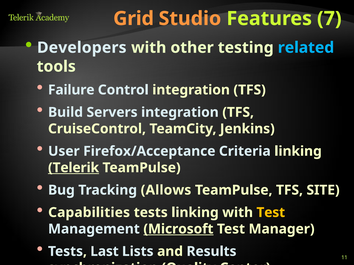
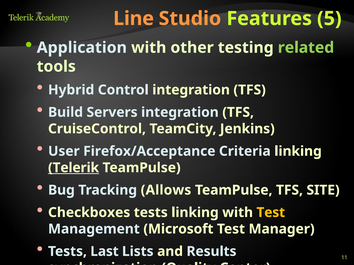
Grid: Grid -> Line
7: 7 -> 5
Developers: Developers -> Application
related colour: light blue -> light green
Failure: Failure -> Hybrid
Capabilities: Capabilities -> Checkboxes
Microsoft underline: present -> none
